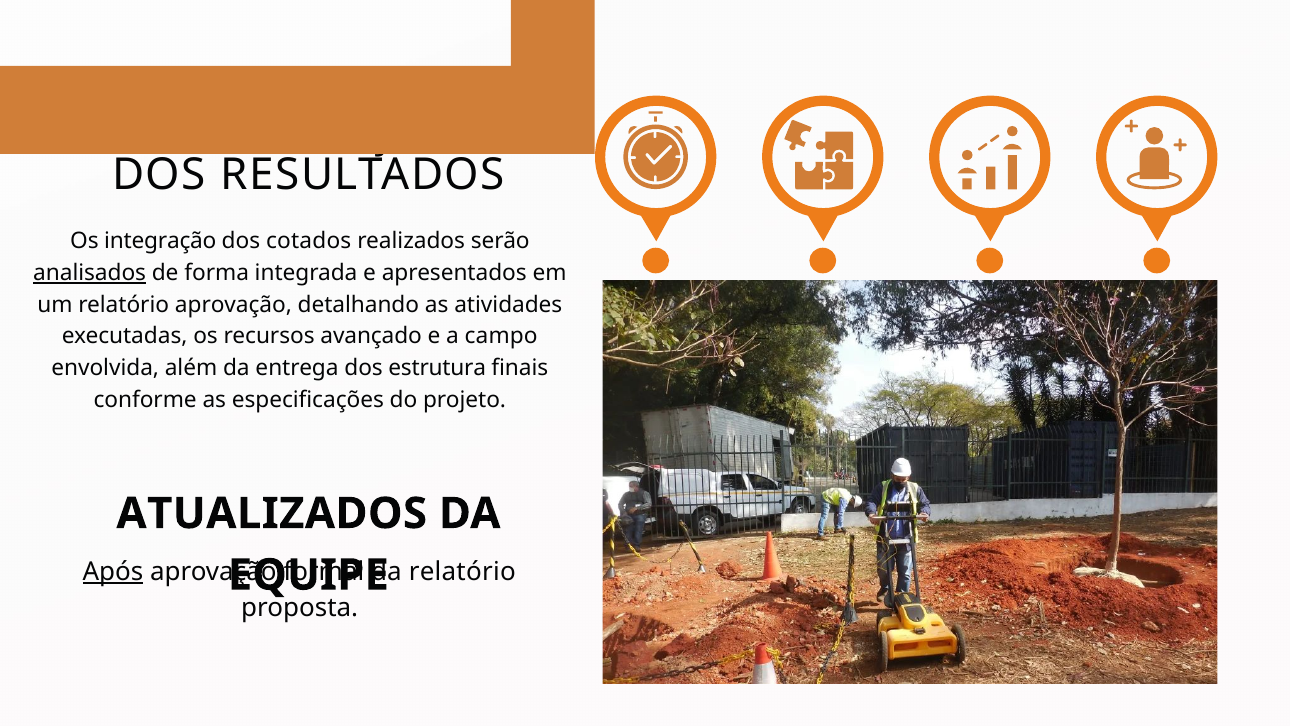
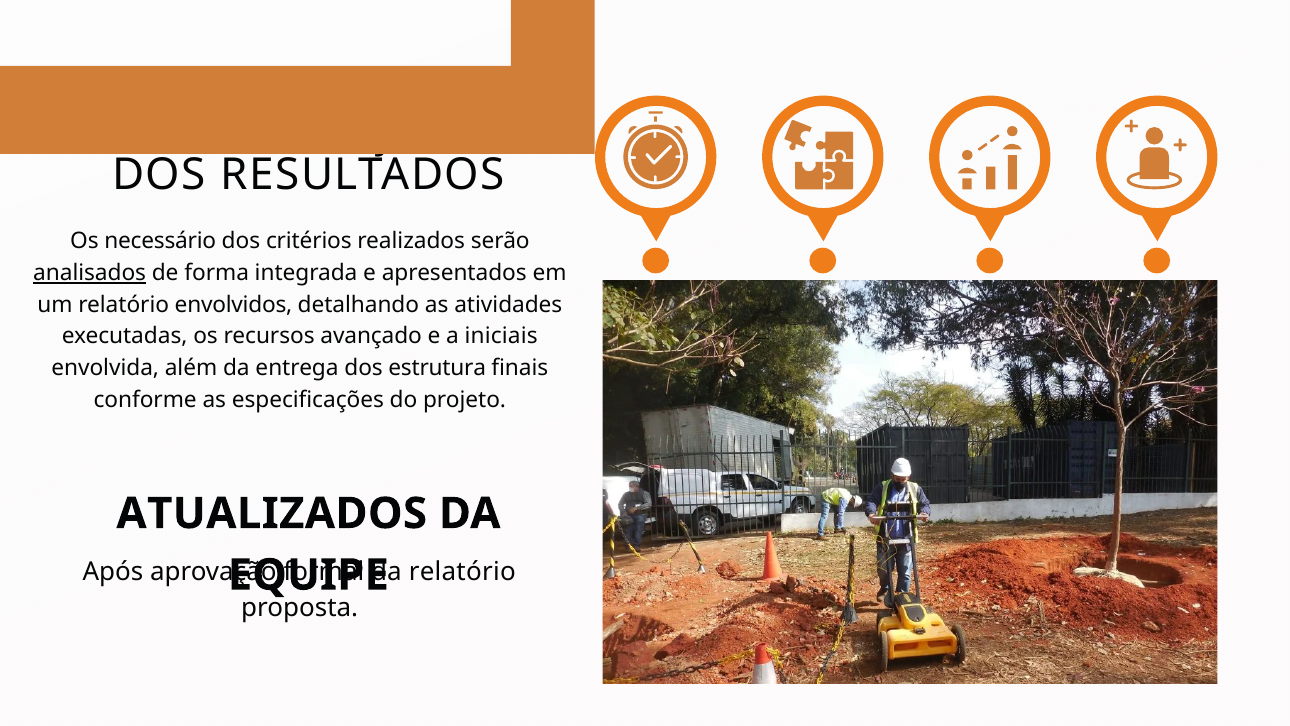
integração: integração -> necessário
cotados: cotados -> critérios
relatório aprovação: aprovação -> envolvidos
campo: campo -> iniciais
Após underline: present -> none
